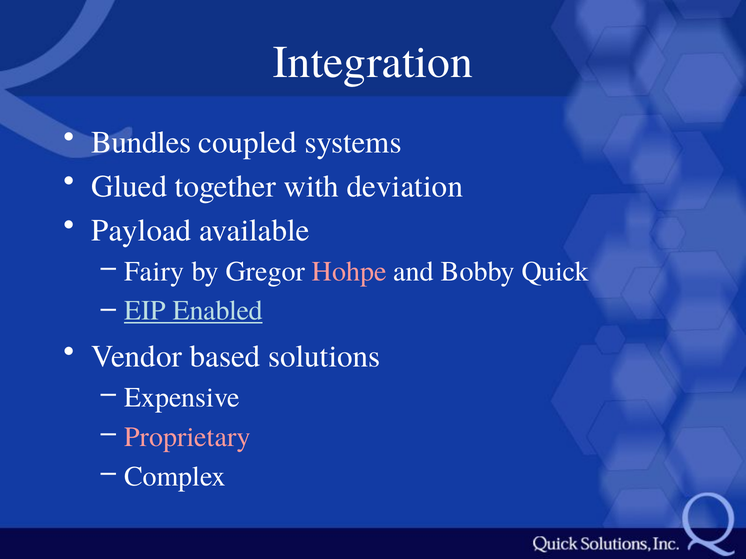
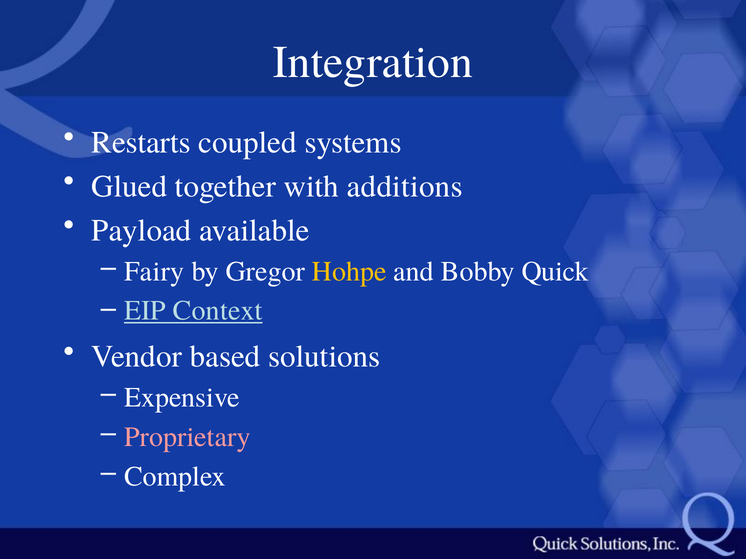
Bundles: Bundles -> Restarts
deviation: deviation -> additions
Hohpe colour: pink -> yellow
Enabled: Enabled -> Context
